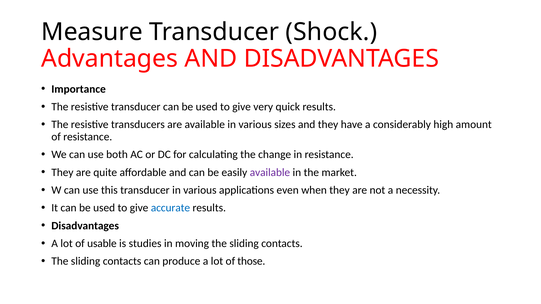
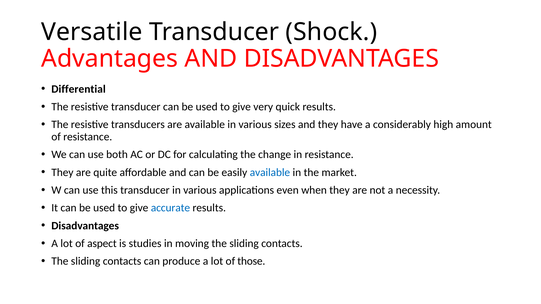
Measure: Measure -> Versatile
Importance: Importance -> Differential
available at (270, 172) colour: purple -> blue
usable: usable -> aspect
